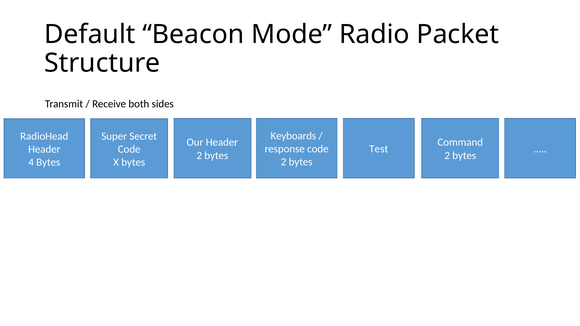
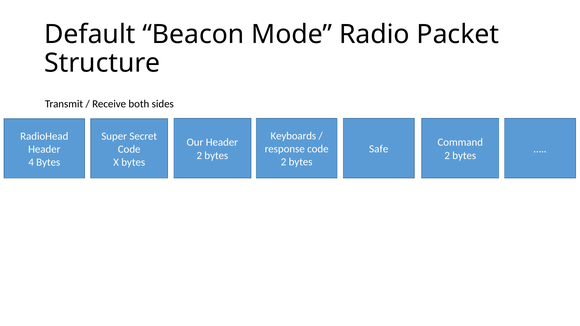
Test: Test -> Safe
